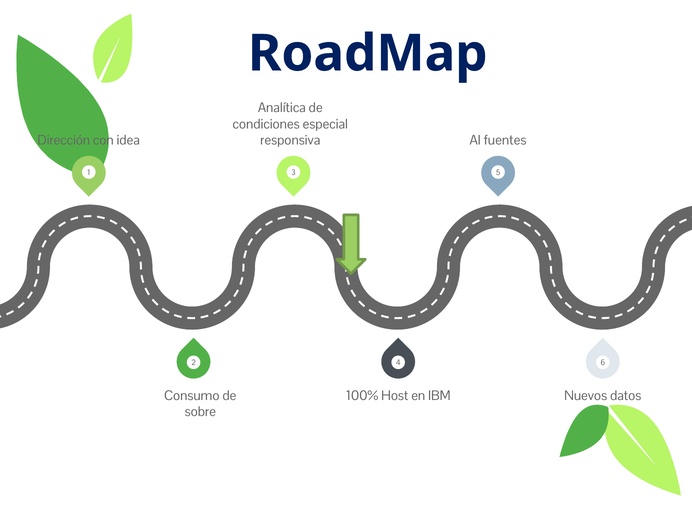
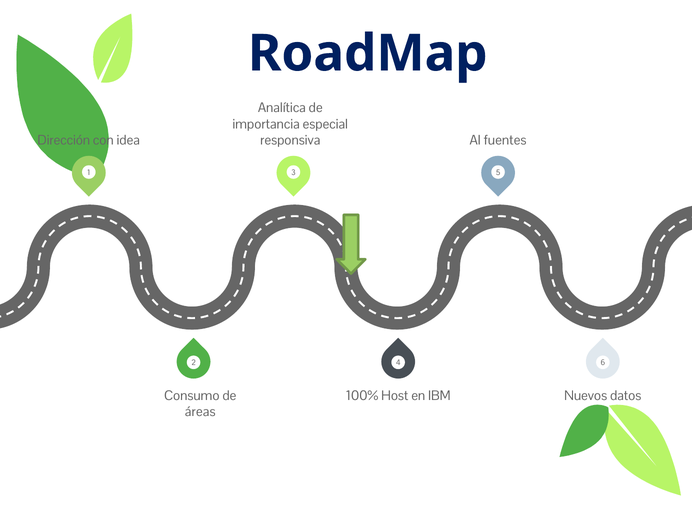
condiciones: condiciones -> importancia
sobre: sobre -> áreas
